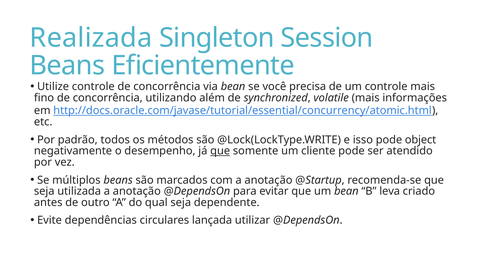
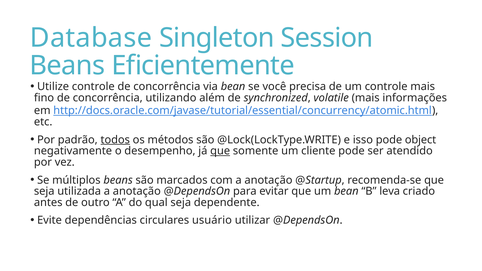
Realizada: Realizada -> Database
todos underline: none -> present
lançada: lançada -> usuário
